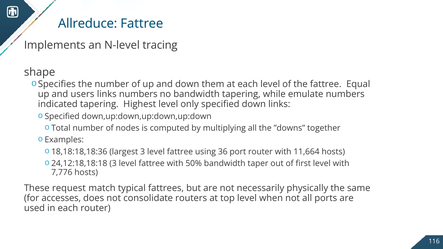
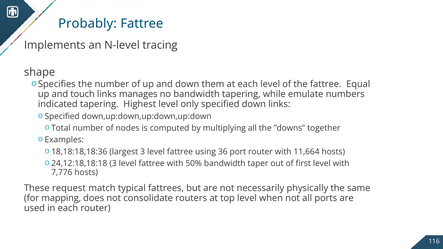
Allreduce: Allreduce -> Probably
users: users -> touch
links numbers: numbers -> manages
accesses: accesses -> mapping
